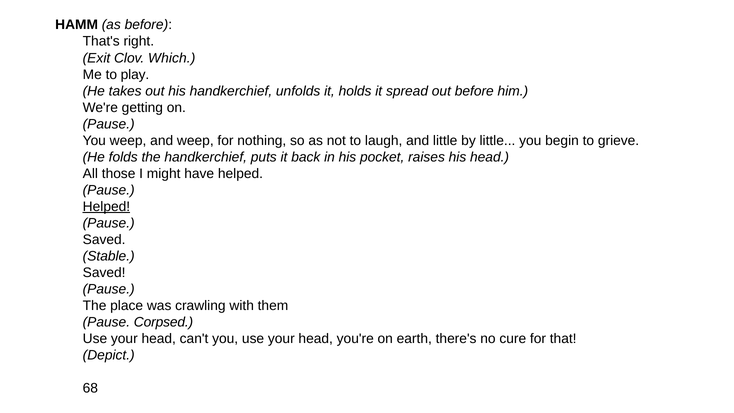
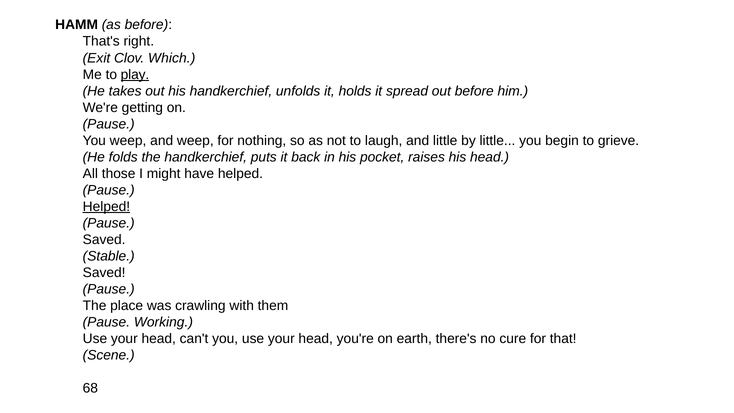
play underline: none -> present
Corpsed: Corpsed -> Working
Depict: Depict -> Scene
